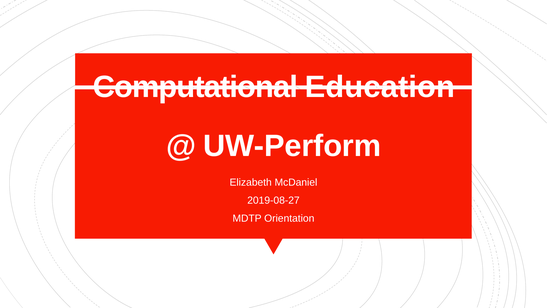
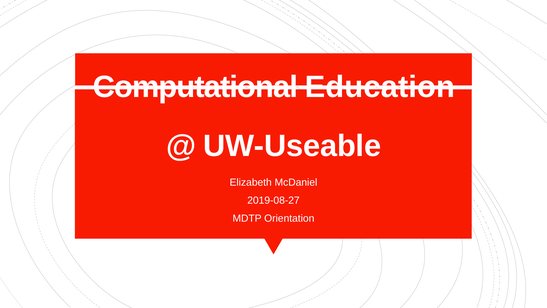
UW-Perform: UW-Perform -> UW-Useable
